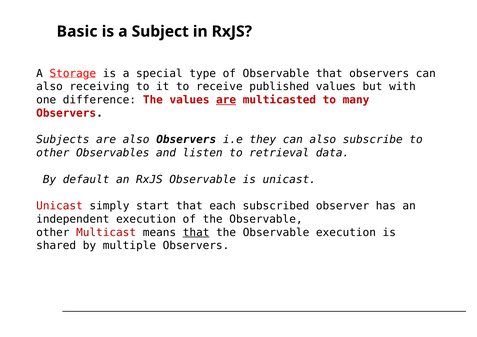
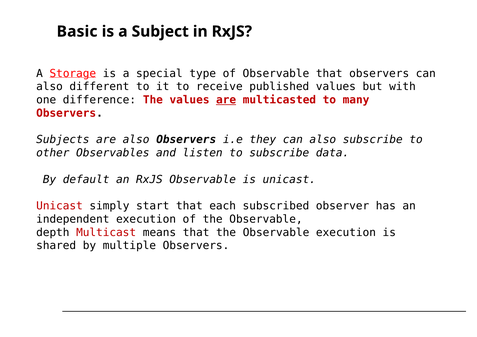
receiving: receiving -> different
to retrieval: retrieval -> subscribe
other at (53, 233): other -> depth
that at (196, 233) underline: present -> none
